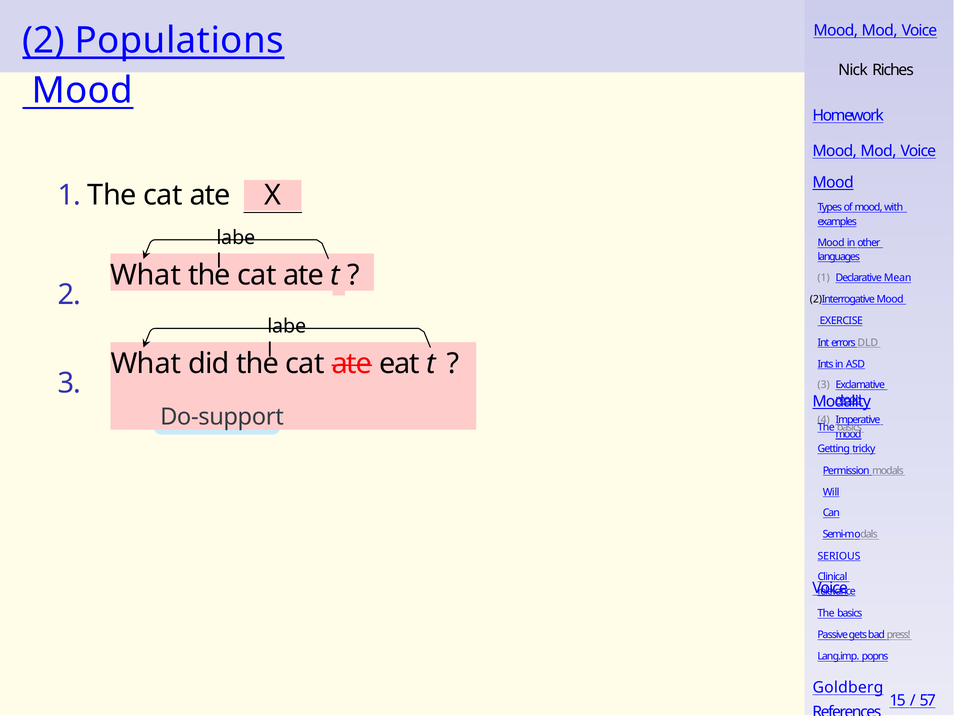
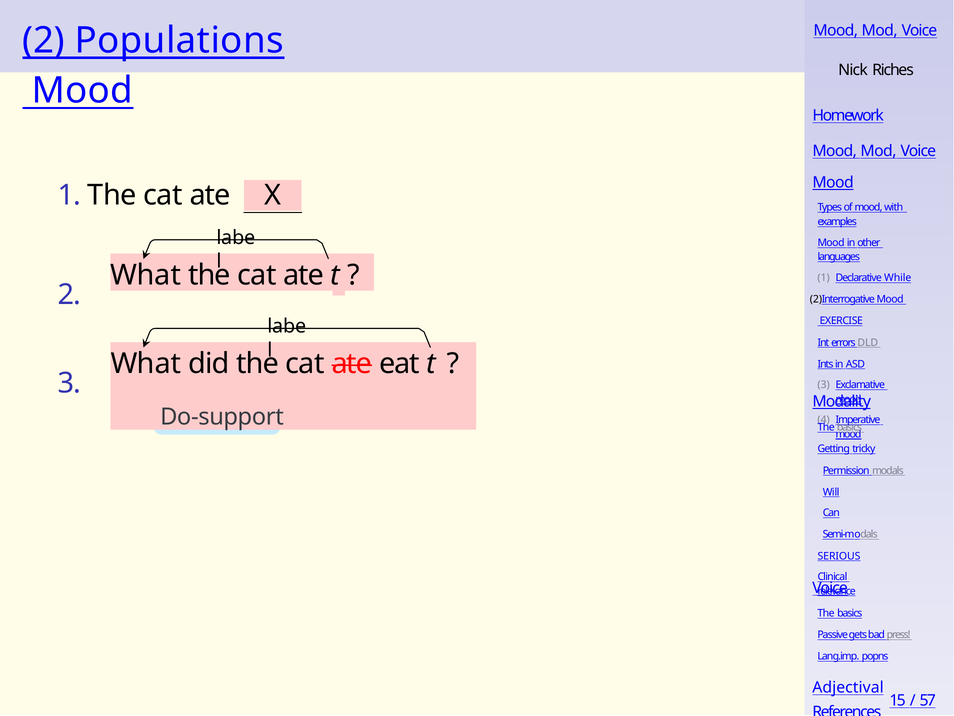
Mean: Mean -> While
Goldberg: Goldberg -> Adjectival
